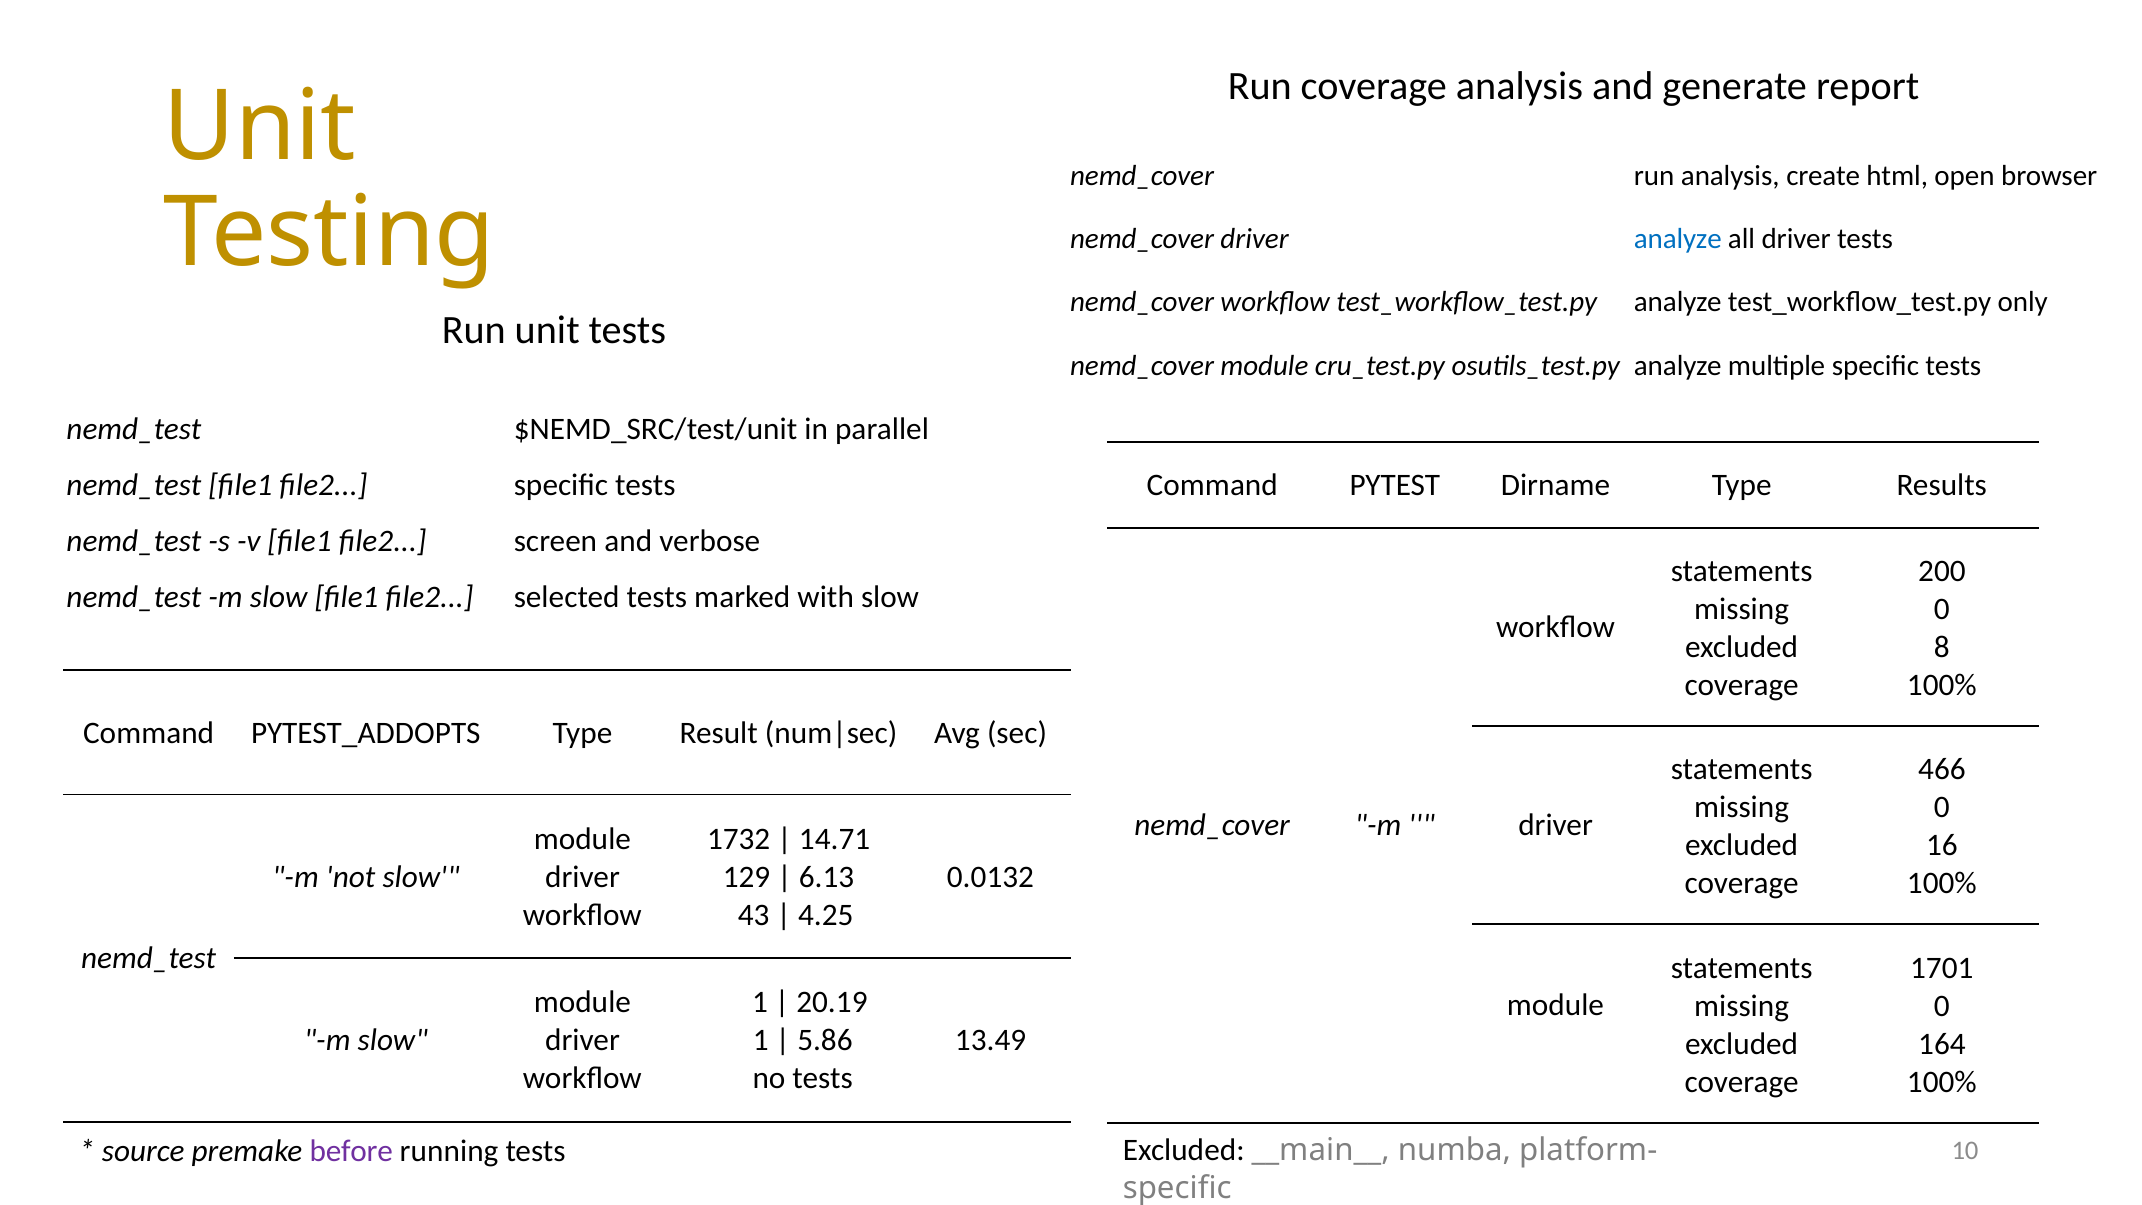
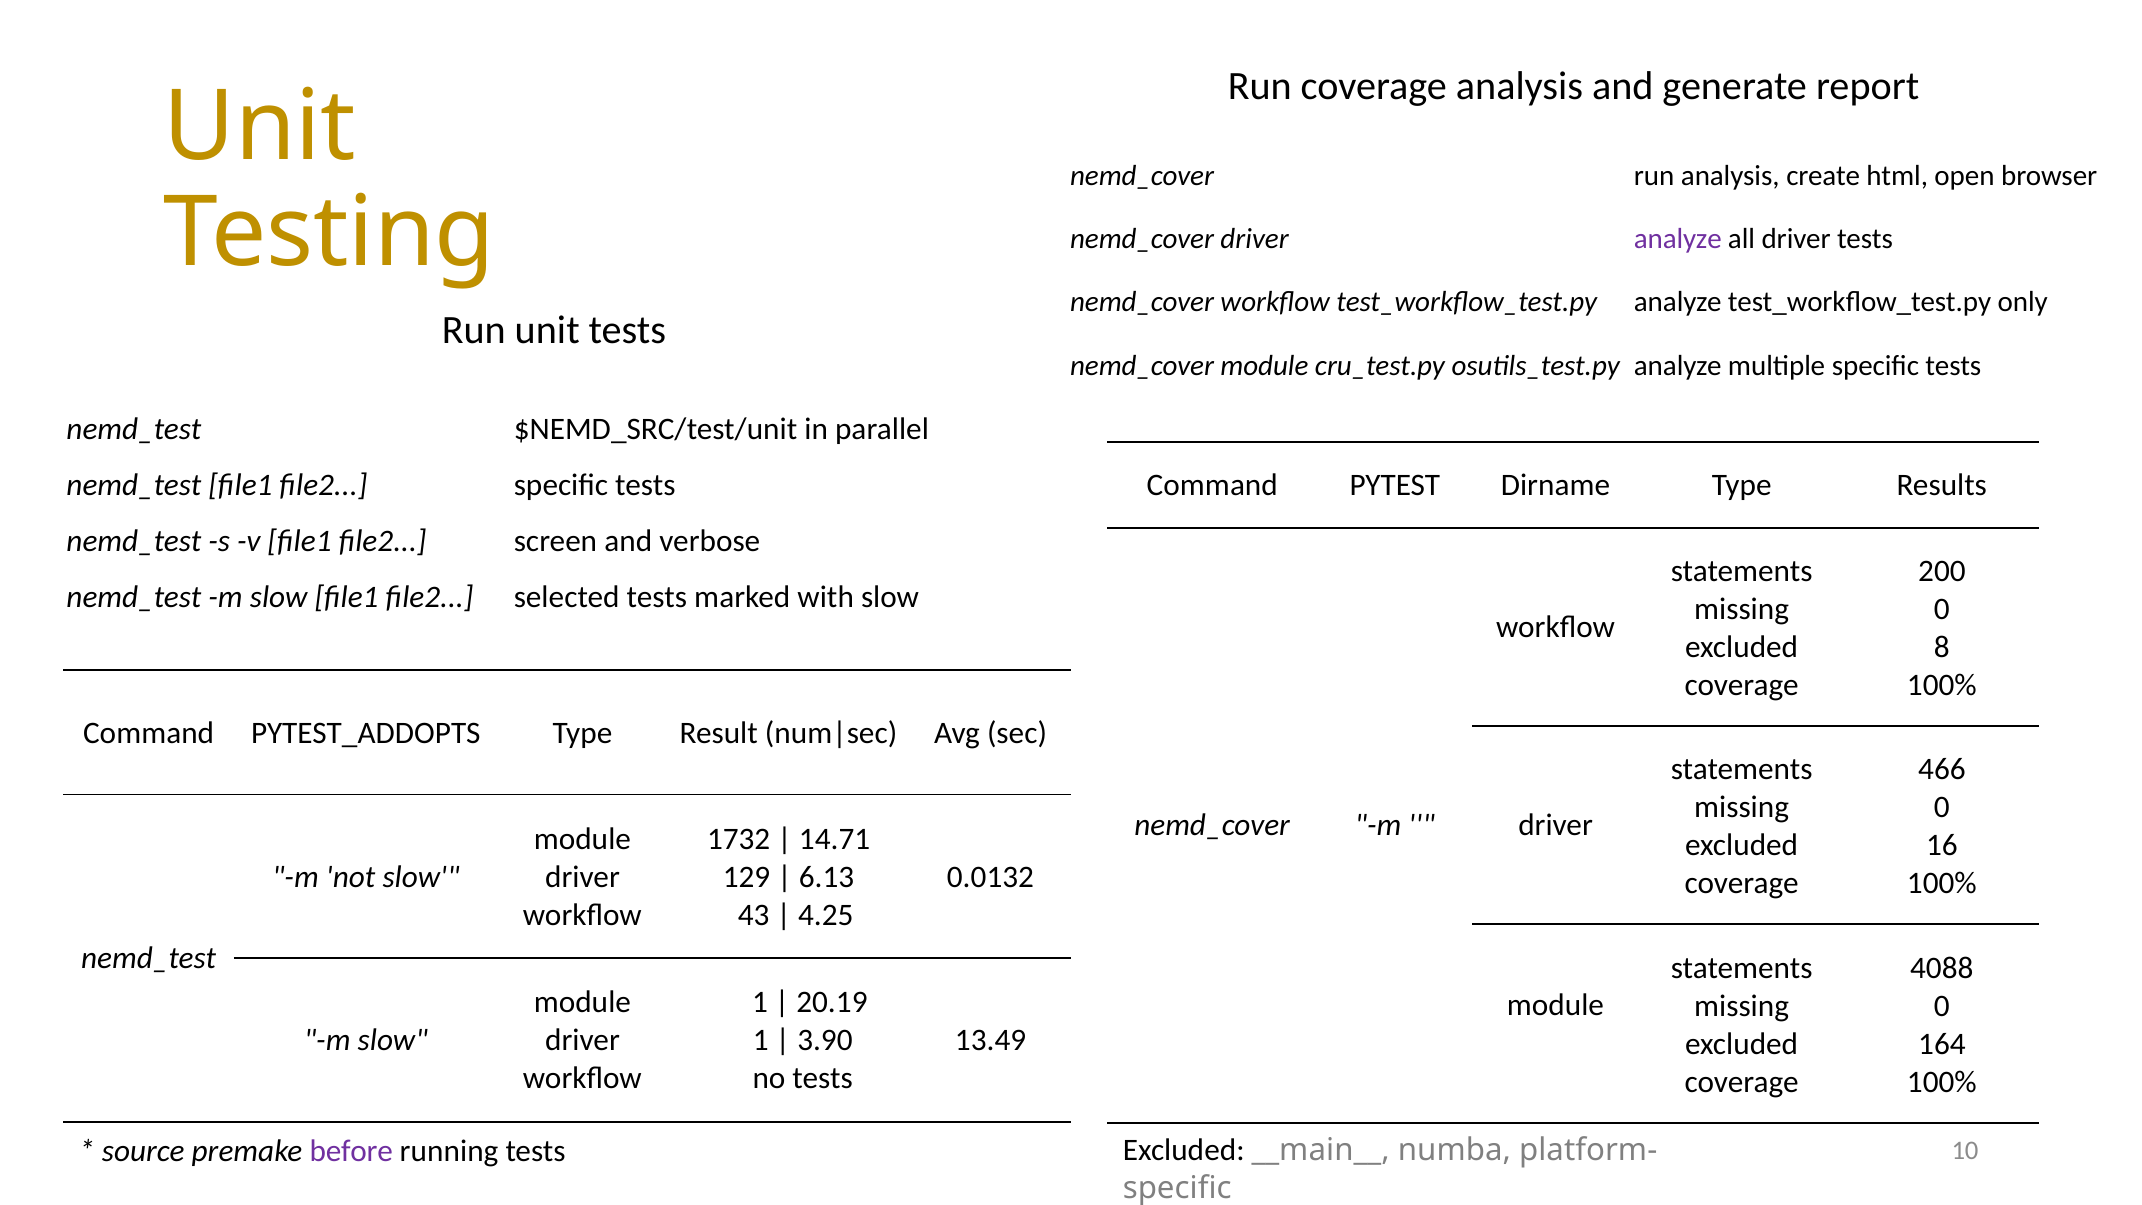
analyze at (1678, 239) colour: blue -> purple
1701: 1701 -> 4088
5.86: 5.86 -> 3.90
